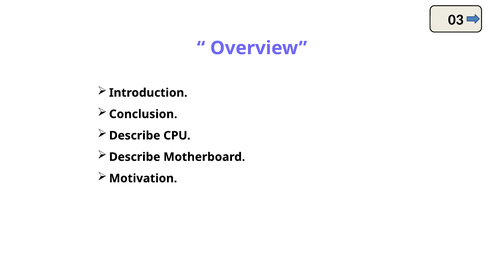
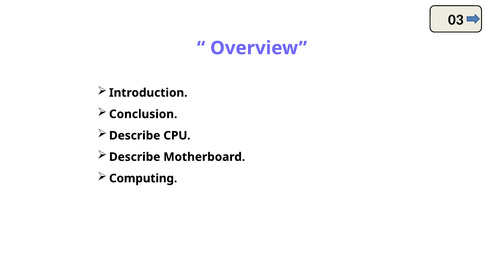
Motivation: Motivation -> Computing
